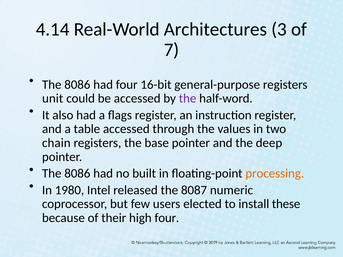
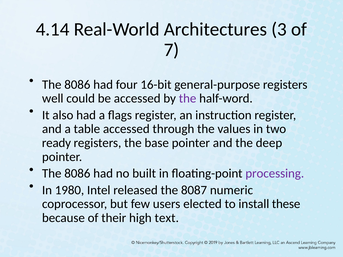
unit: unit -> well
chain: chain -> ready
processing colour: orange -> purple
high four: four -> text
